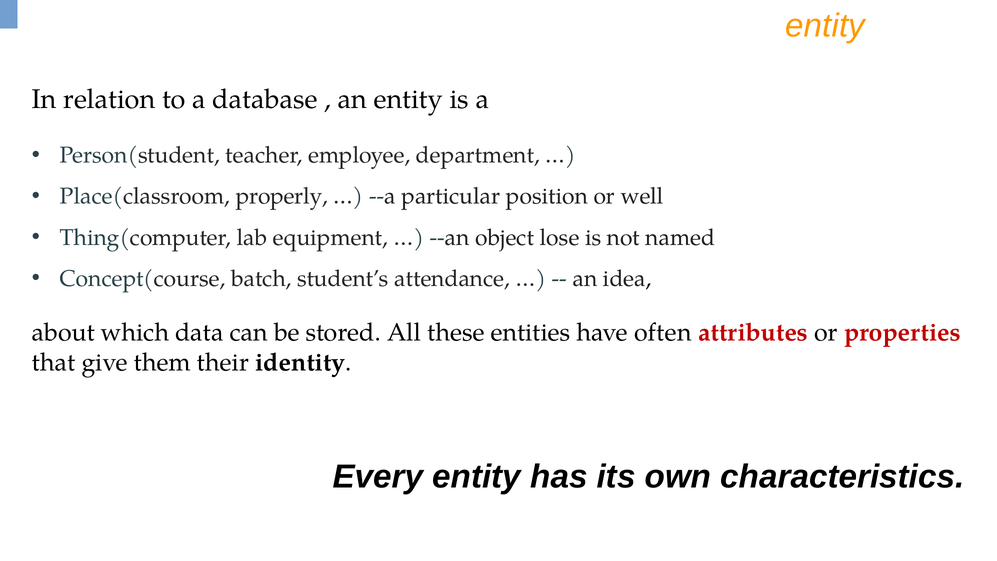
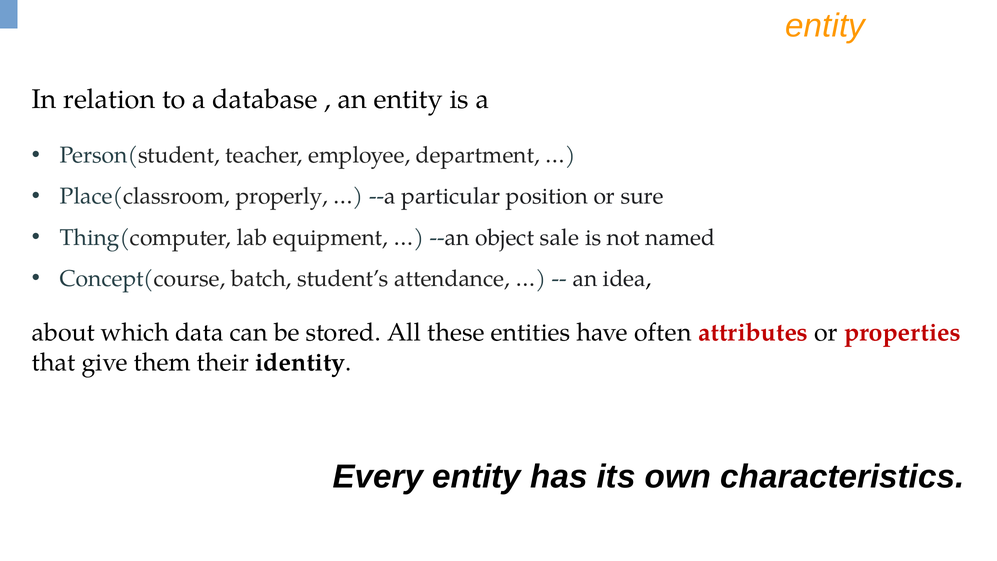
well: well -> sure
lose: lose -> sale
